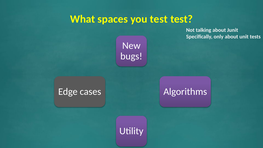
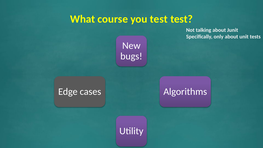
spaces: spaces -> course
